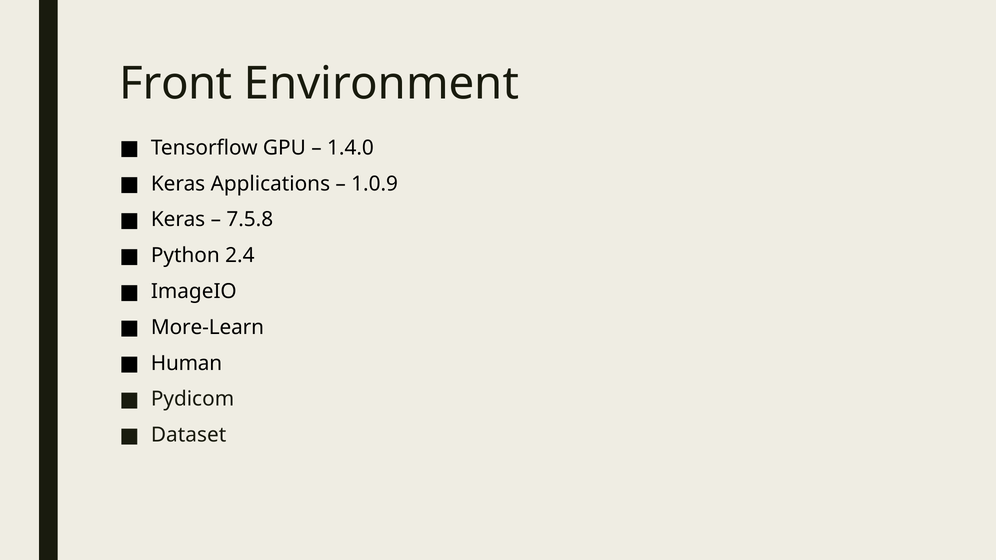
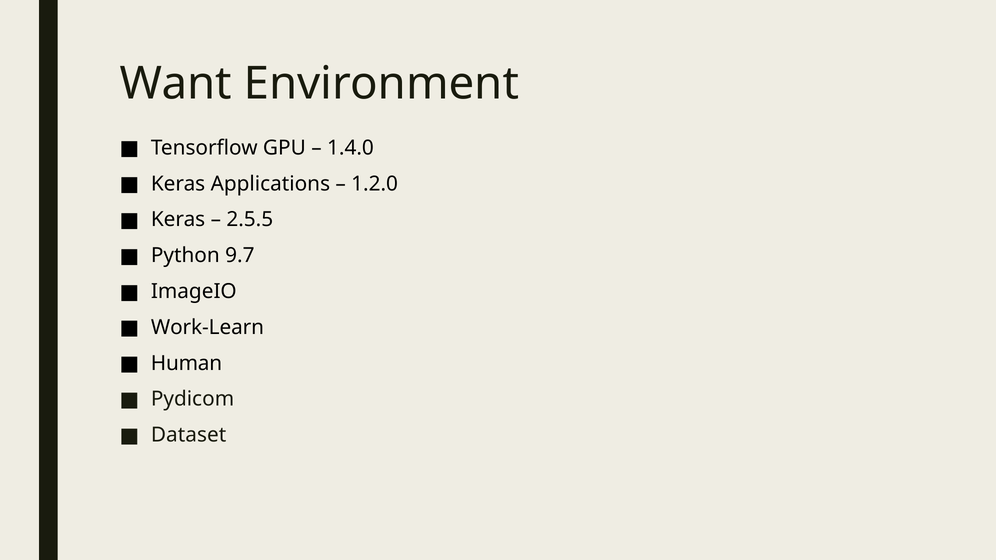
Front: Front -> Want
1.0.9: 1.0.9 -> 1.2.0
7.5.8: 7.5.8 -> 2.5.5
2.4: 2.4 -> 9.7
More-Learn: More-Learn -> Work-Learn
